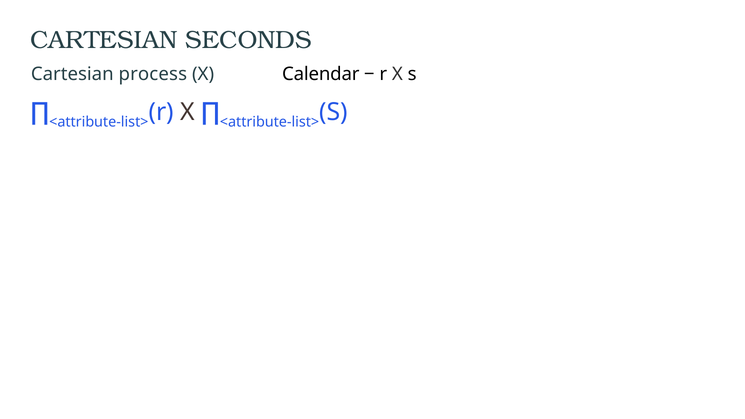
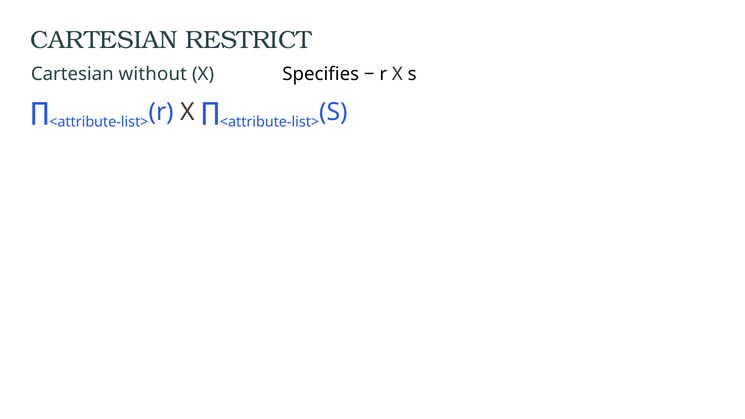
SECONDS: SECONDS -> RESTRICT
process: process -> without
Calendar: Calendar -> Specifies
